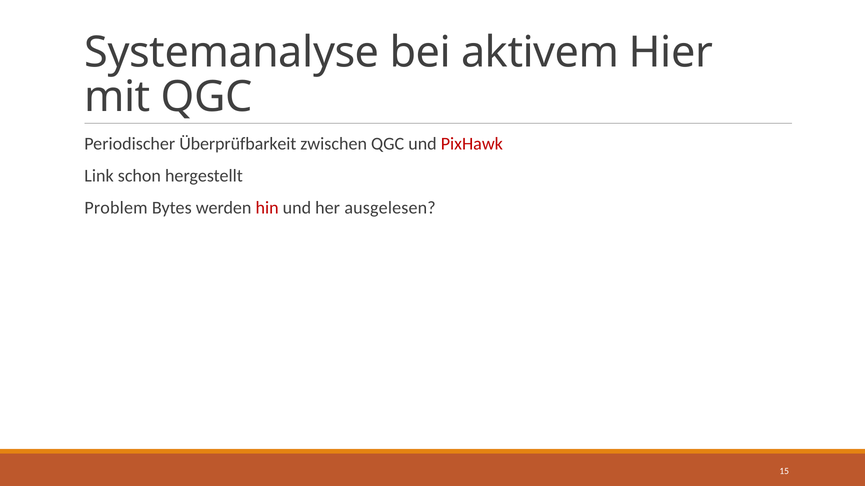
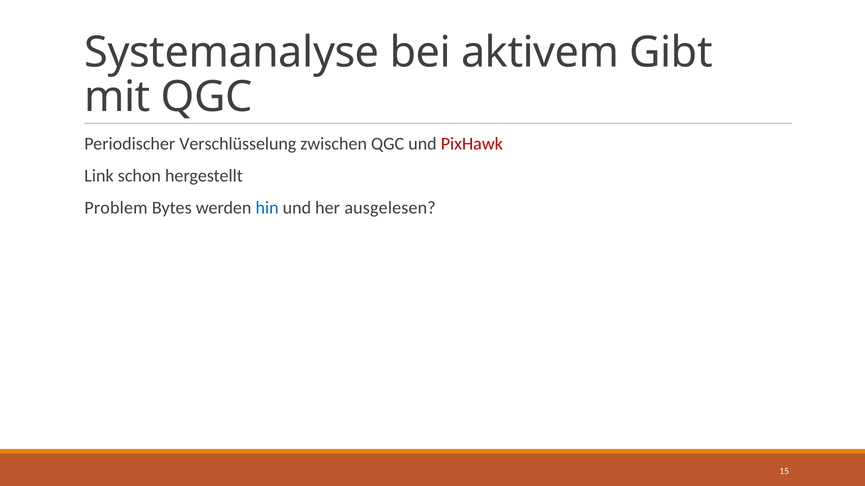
Hier: Hier -> Gibt
Überprüfbarkeit: Überprüfbarkeit -> Verschlüsselung
hin colour: red -> blue
